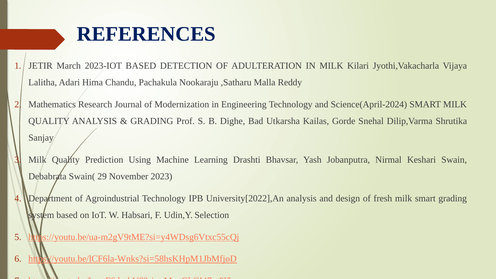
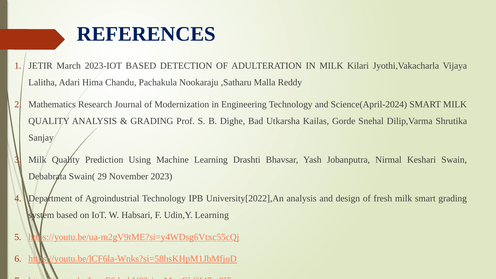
Udin,Y Selection: Selection -> Learning
